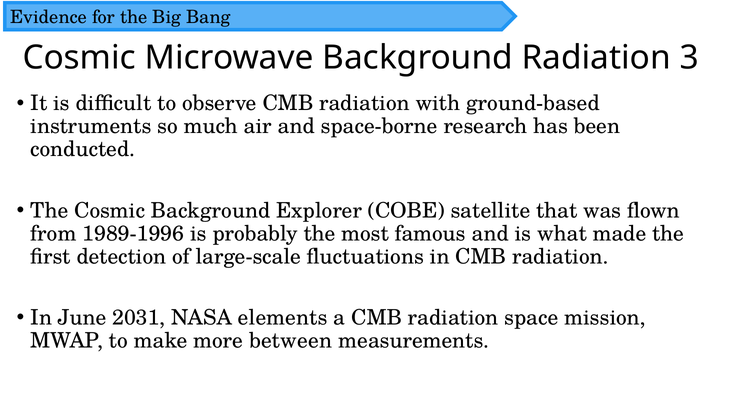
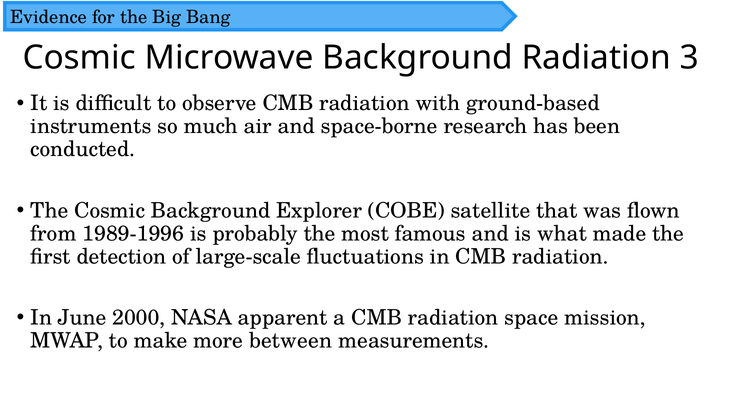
2031: 2031 -> 2000
elements: elements -> apparent
